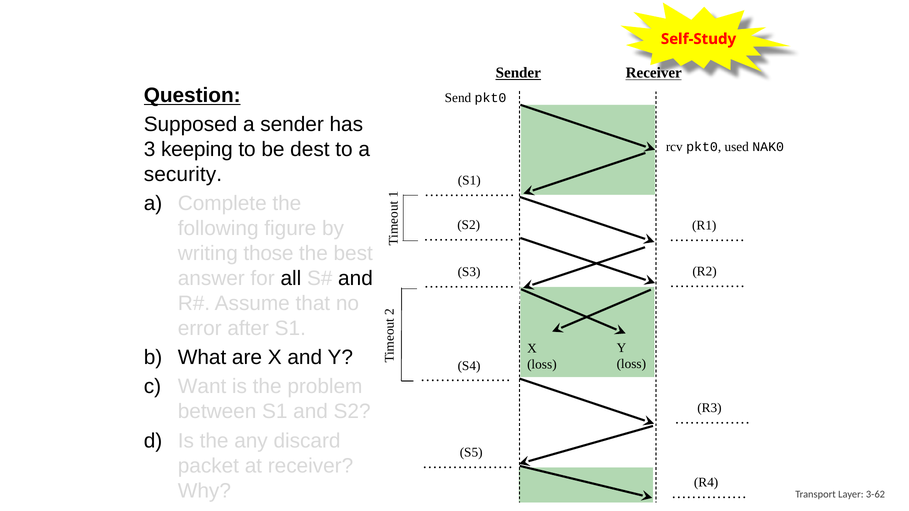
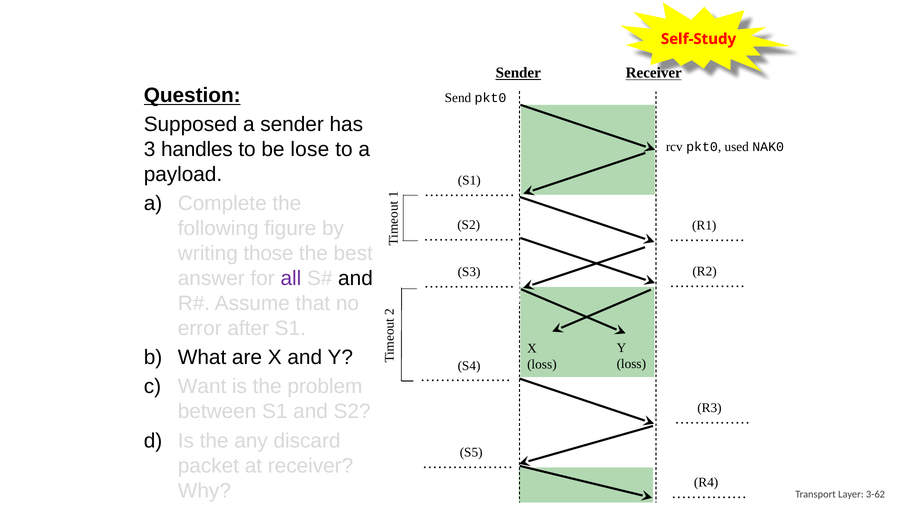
keeping: keeping -> handles
dest: dest -> lose
security: security -> payload
all colour: black -> purple
